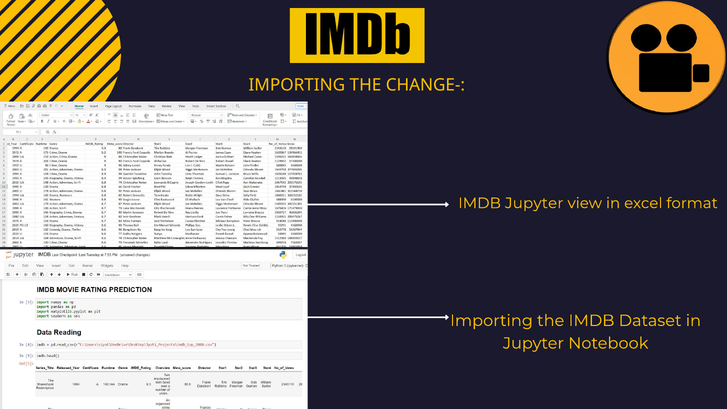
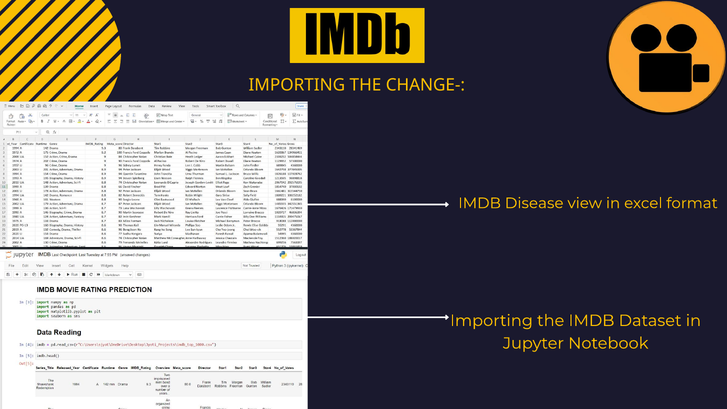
IMDB Jupyter: Jupyter -> Disease
